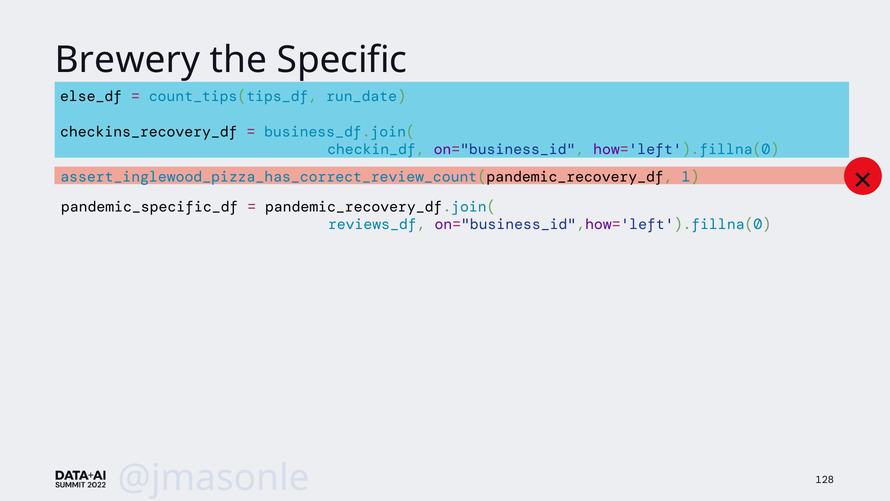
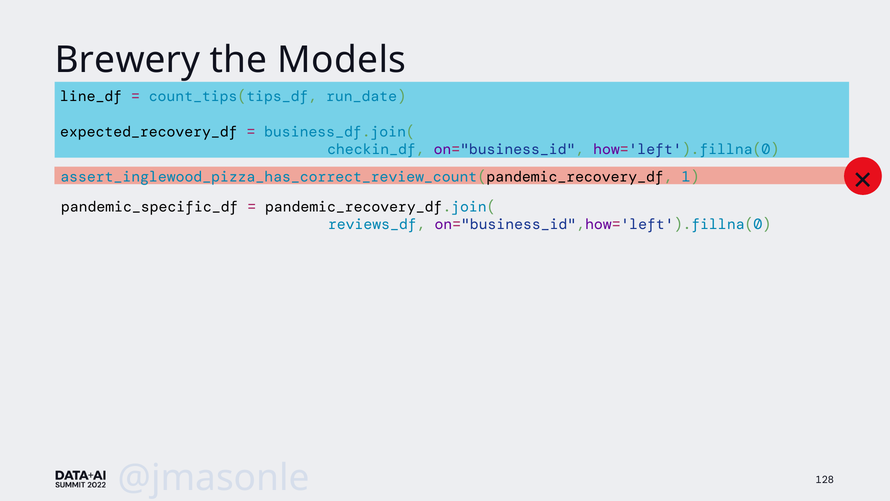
Specific: Specific -> Models
else_df: else_df -> line_df
checkins_recovery_df: checkins_recovery_df -> expected_recovery_df
